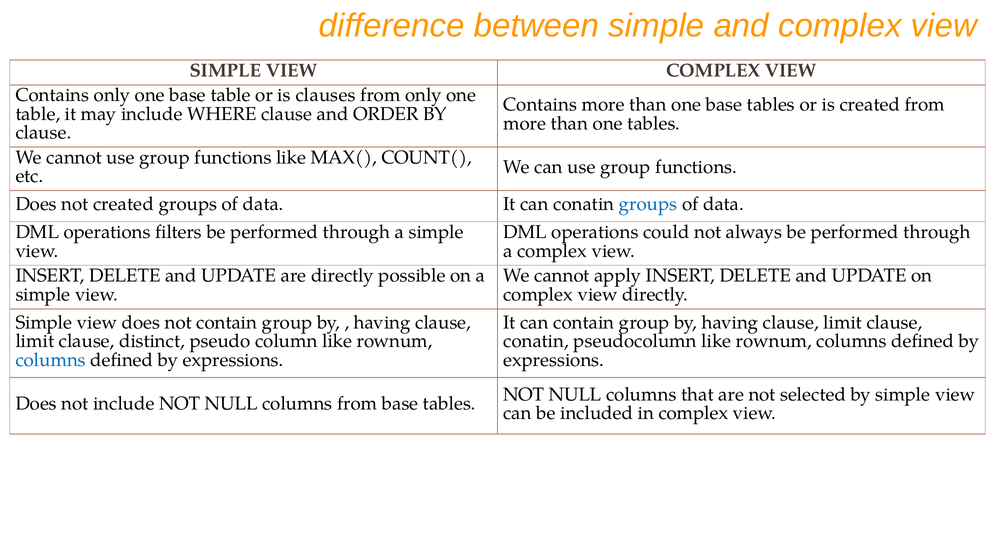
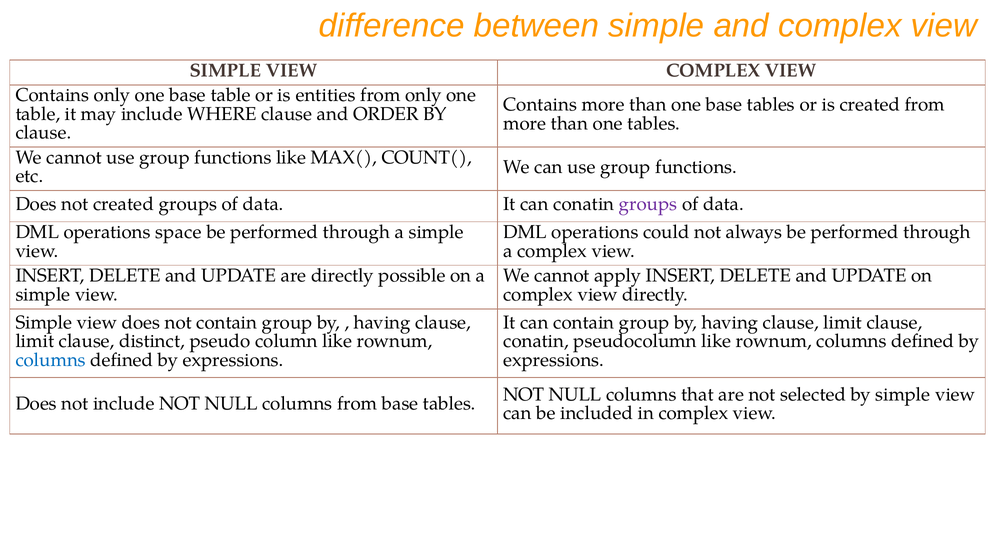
clauses: clauses -> entities
groups at (648, 204) colour: blue -> purple
filters: filters -> space
